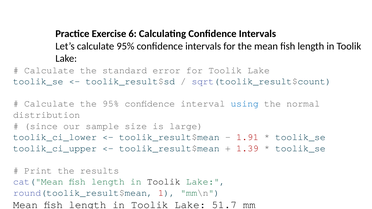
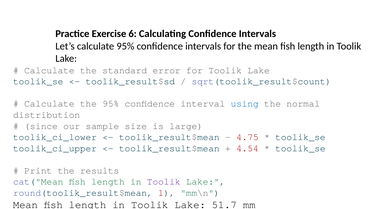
1.91: 1.91 -> 4.75
1.39: 1.39 -> 4.54
Toolik at (164, 182) colour: black -> purple
